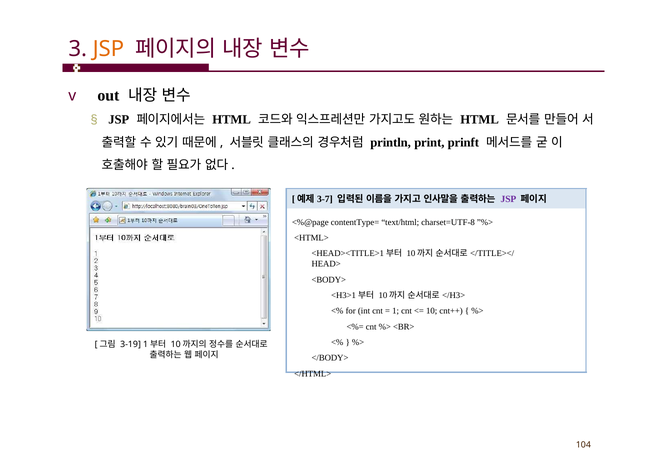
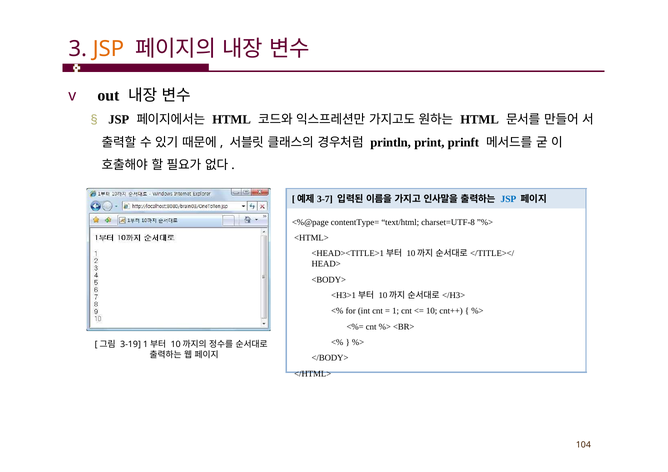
JSP at (508, 199) colour: purple -> blue
